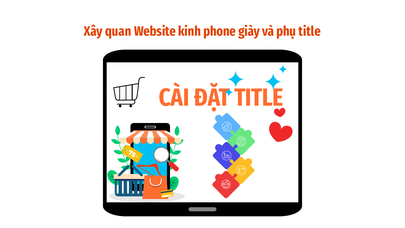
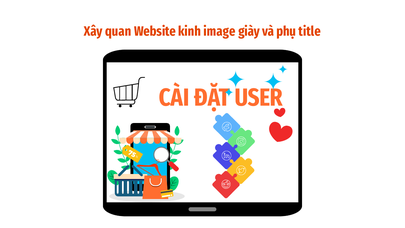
phone: phone -> image
ĐẶT TITLE: TITLE -> USER
